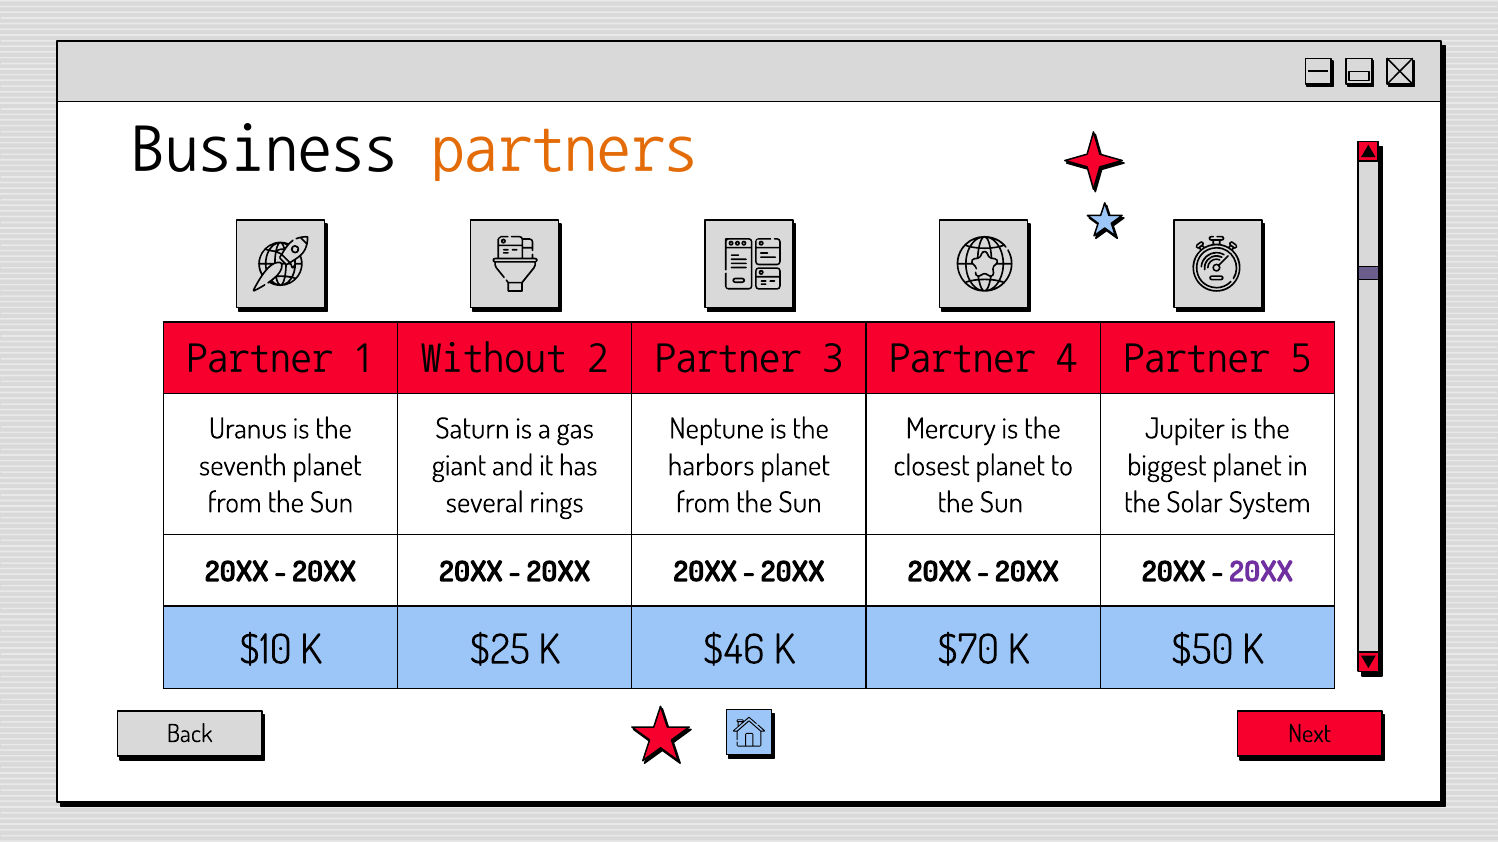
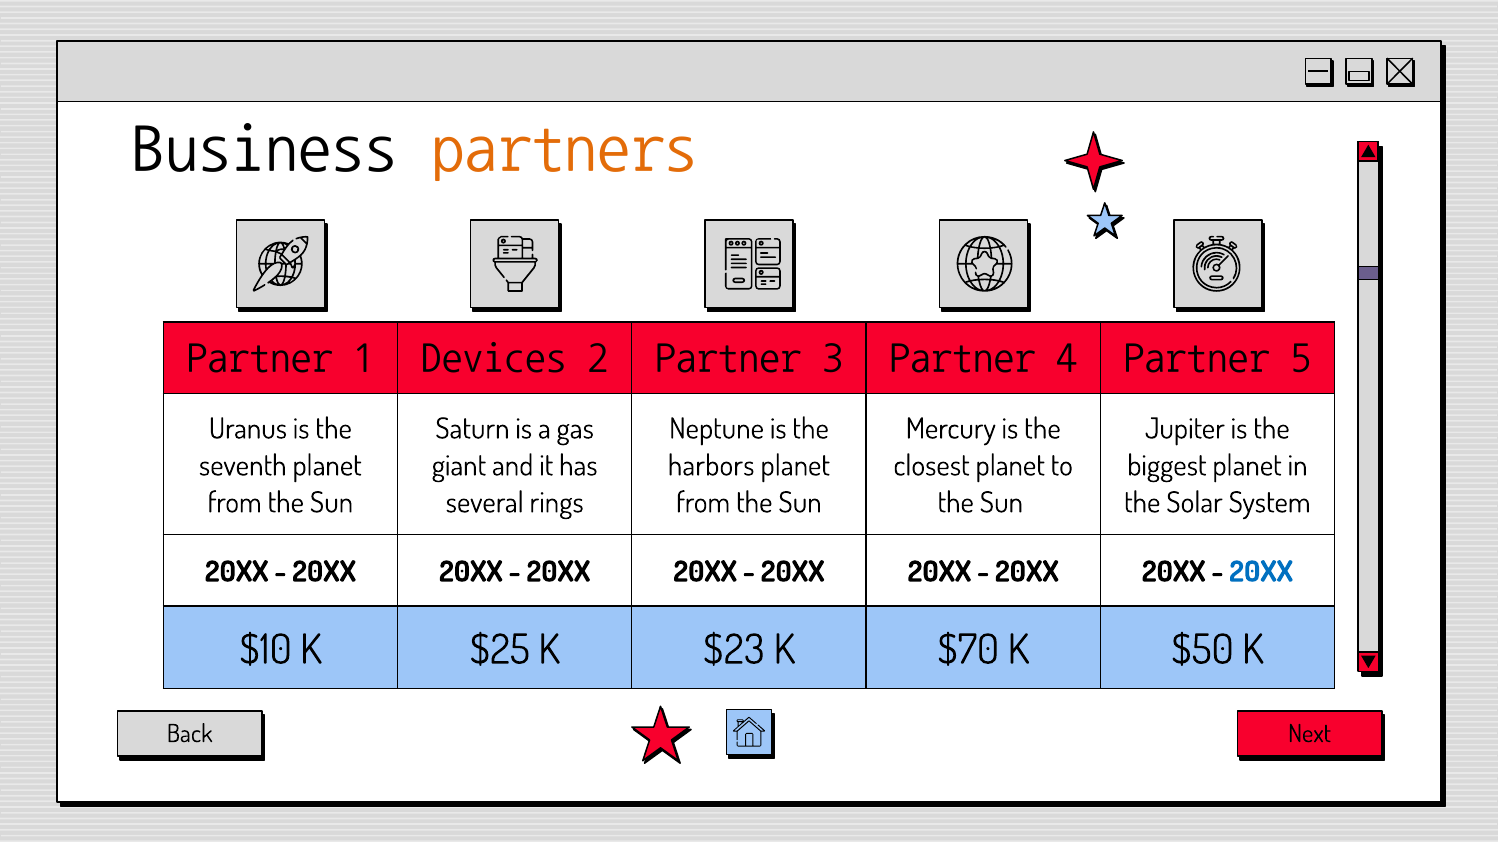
Without: Without -> Devices
20XX at (1261, 572) colour: purple -> blue
$46: $46 -> $23
